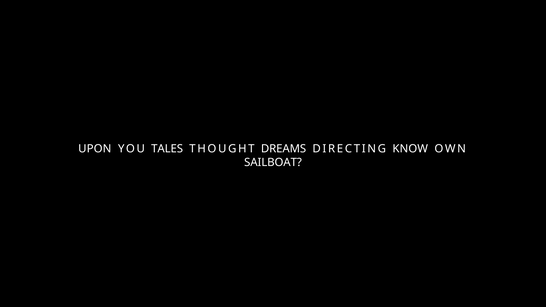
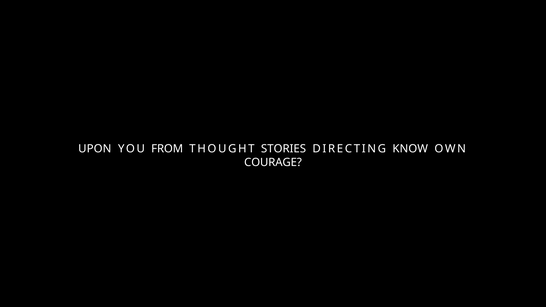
TALES: TALES -> FROM
DREAMS: DREAMS -> STORIES
SAILBOAT: SAILBOAT -> COURAGE
